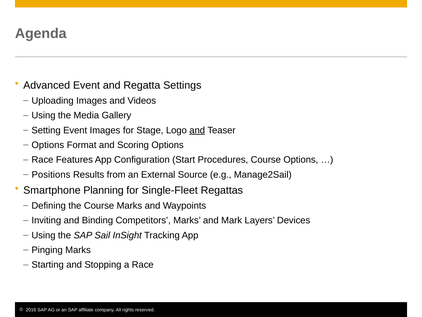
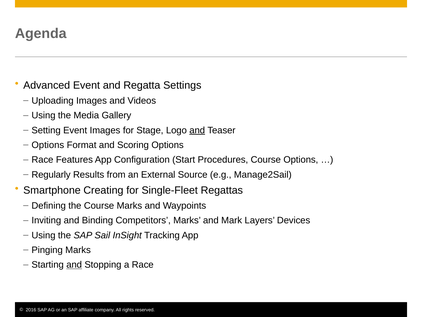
Positions: Positions -> Regularly
Planning: Planning -> Creating
and at (74, 264) underline: none -> present
